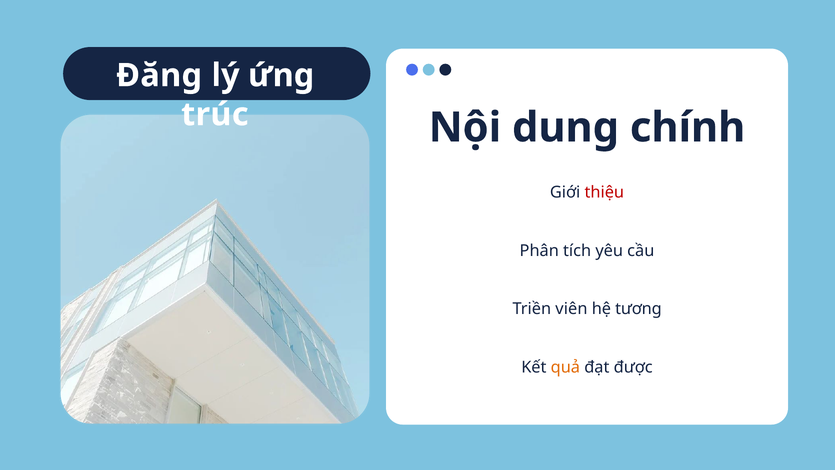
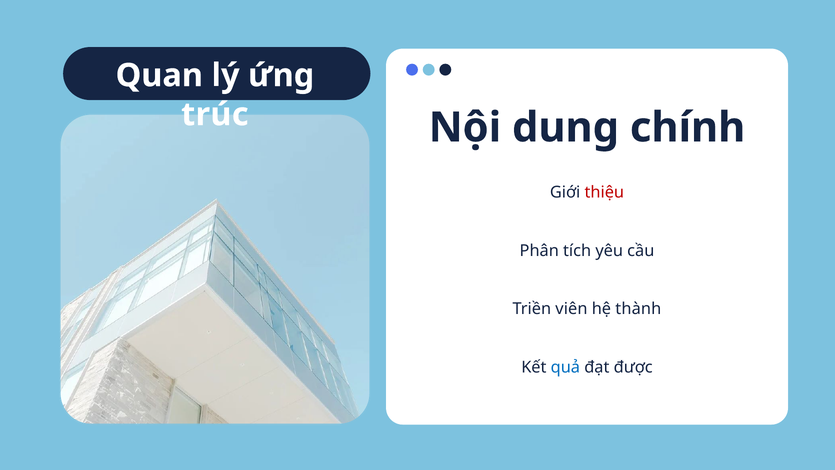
Đăng: Đăng -> Quan
tương: tương -> thành
quả colour: orange -> blue
